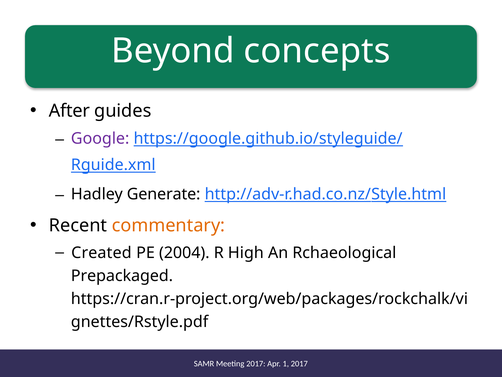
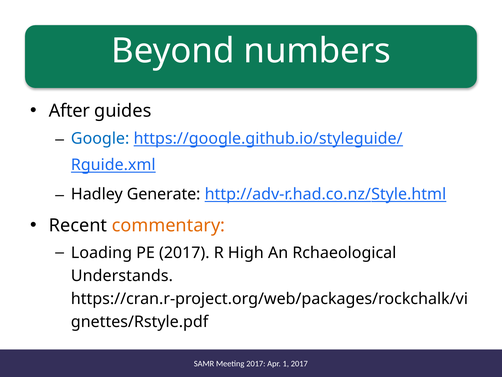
concepts: concepts -> numbers
Google colour: purple -> blue
Created: Created -> Loading
PE 2004: 2004 -> 2017
Prepackaged: Prepackaged -> Understands
